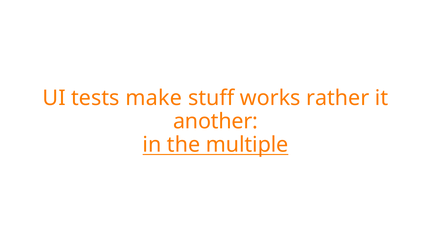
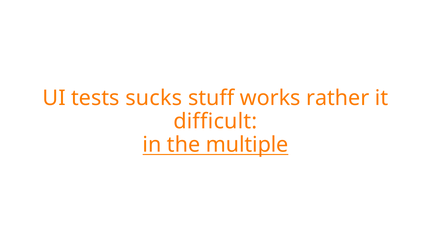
make: make -> sucks
another: another -> difficult
